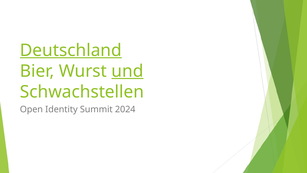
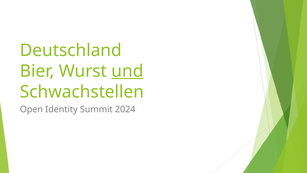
Deutschland underline: present -> none
